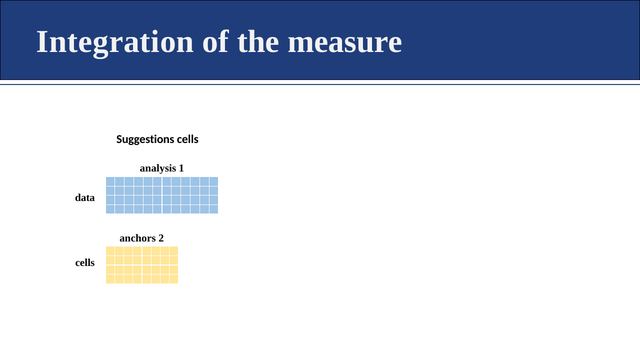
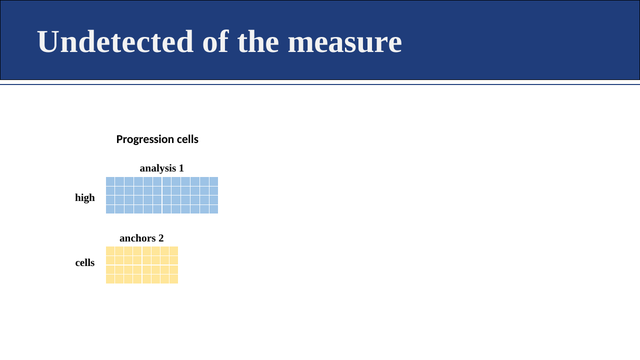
Integration: Integration -> Undetected
Suggestions: Suggestions -> Progression
data: data -> high
